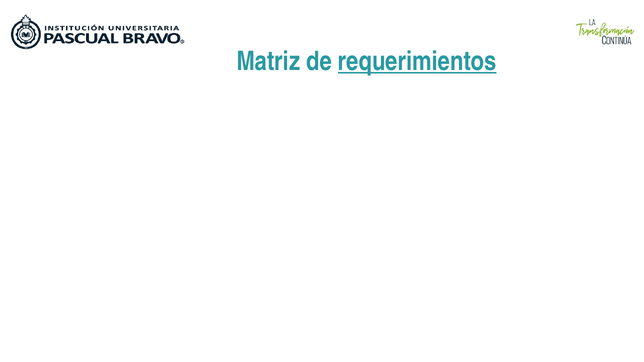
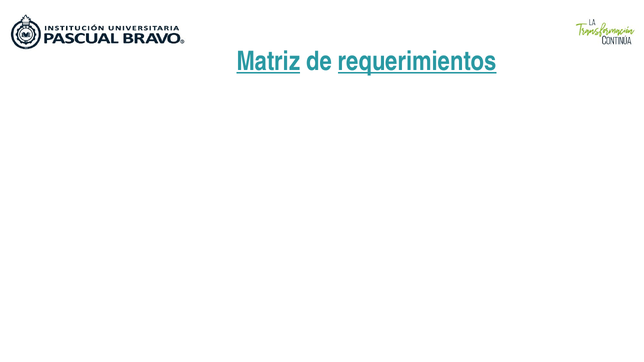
Matriz underline: none -> present
